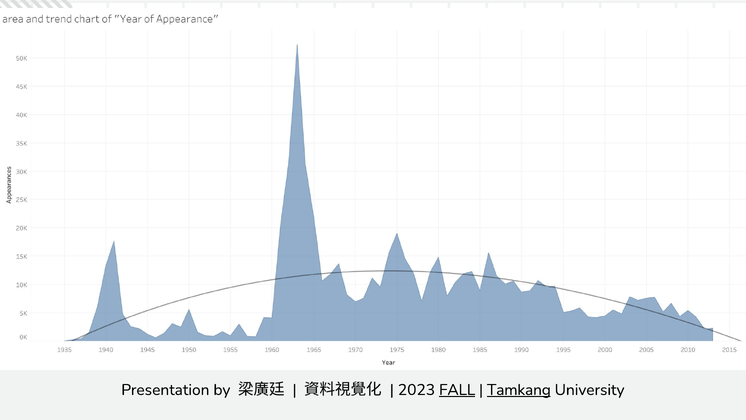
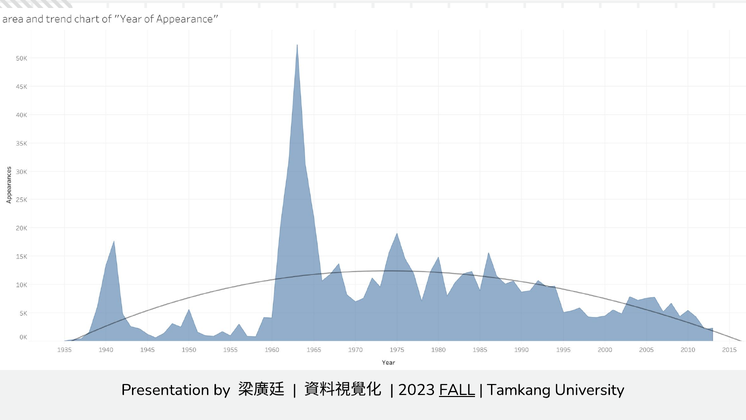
Tamkang underline: present -> none
